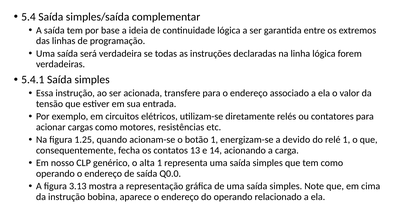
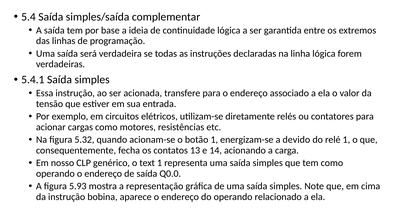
1.25: 1.25 -> 5.32
alta: alta -> text
3.13: 3.13 -> 5.93
